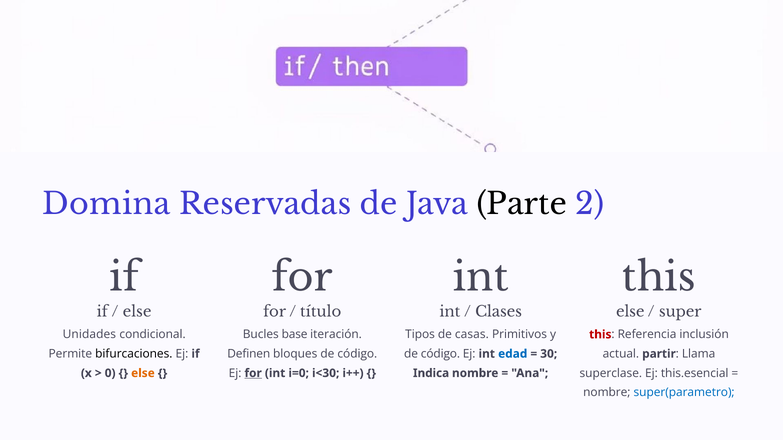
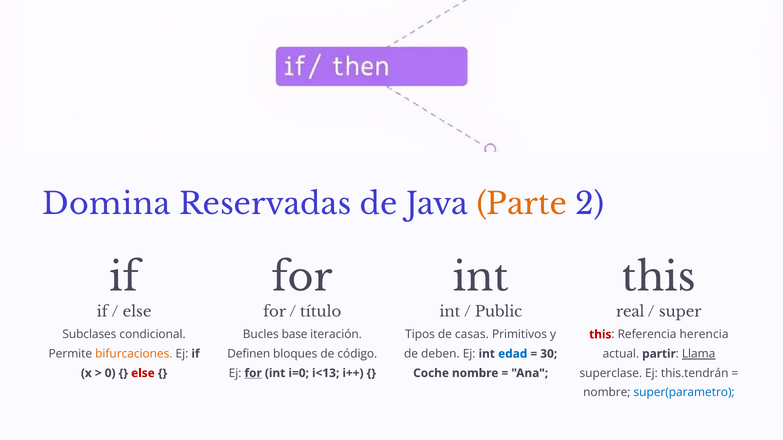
Parte colour: black -> orange
Clases: Clases -> Public
else at (630, 312): else -> real
Unidades: Unidades -> Subclases
inclusión: inclusión -> herencia
bifurcaciones colour: black -> orange
código at (440, 354): código -> deben
Llama underline: none -> present
i<30: i<30 -> i<13
this.esencial: this.esencial -> this.tendrán
else at (143, 373) colour: orange -> red
Indica: Indica -> Coche
